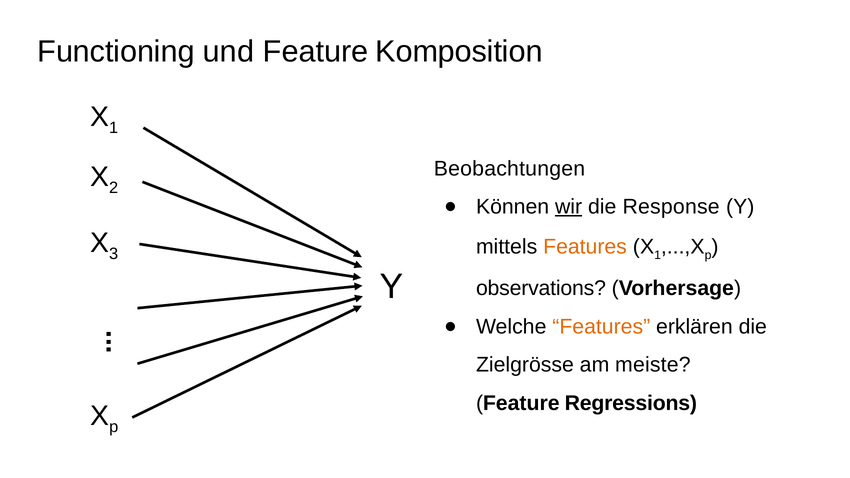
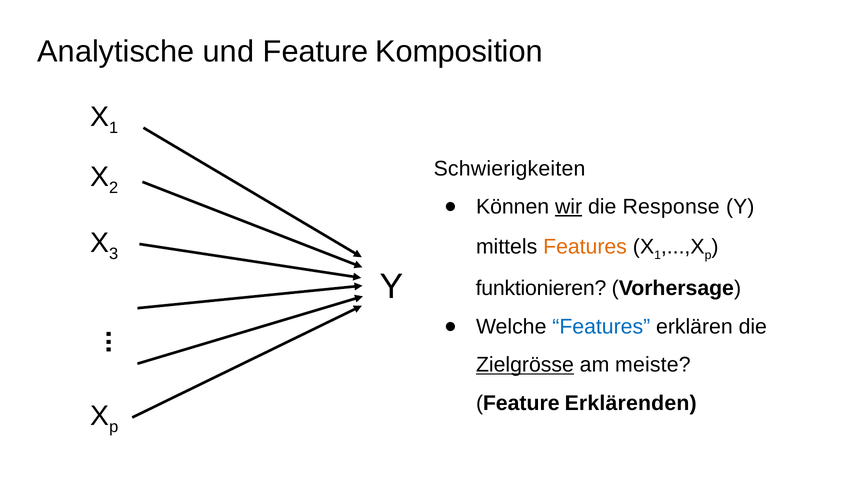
Functioning: Functioning -> Analytische
Beobachtungen: Beobachtungen -> Schwierigkeiten
observations: observations -> funktionieren
Features at (601, 327) colour: orange -> blue
Zielgrösse underline: none -> present
Regressions: Regressions -> Erklärenden
